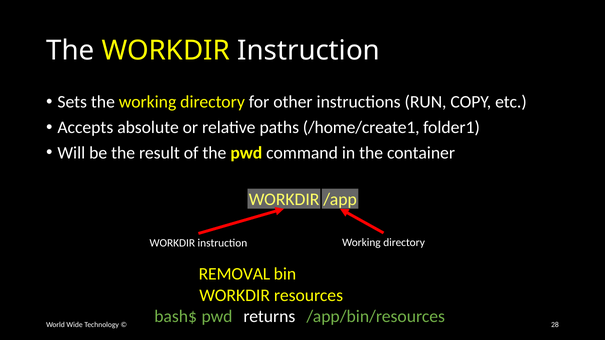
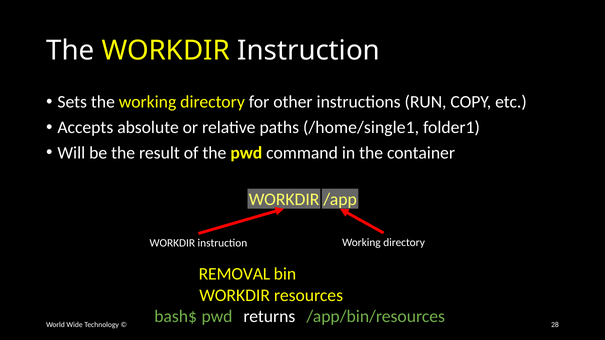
/home/create1: /home/create1 -> /home/single1
